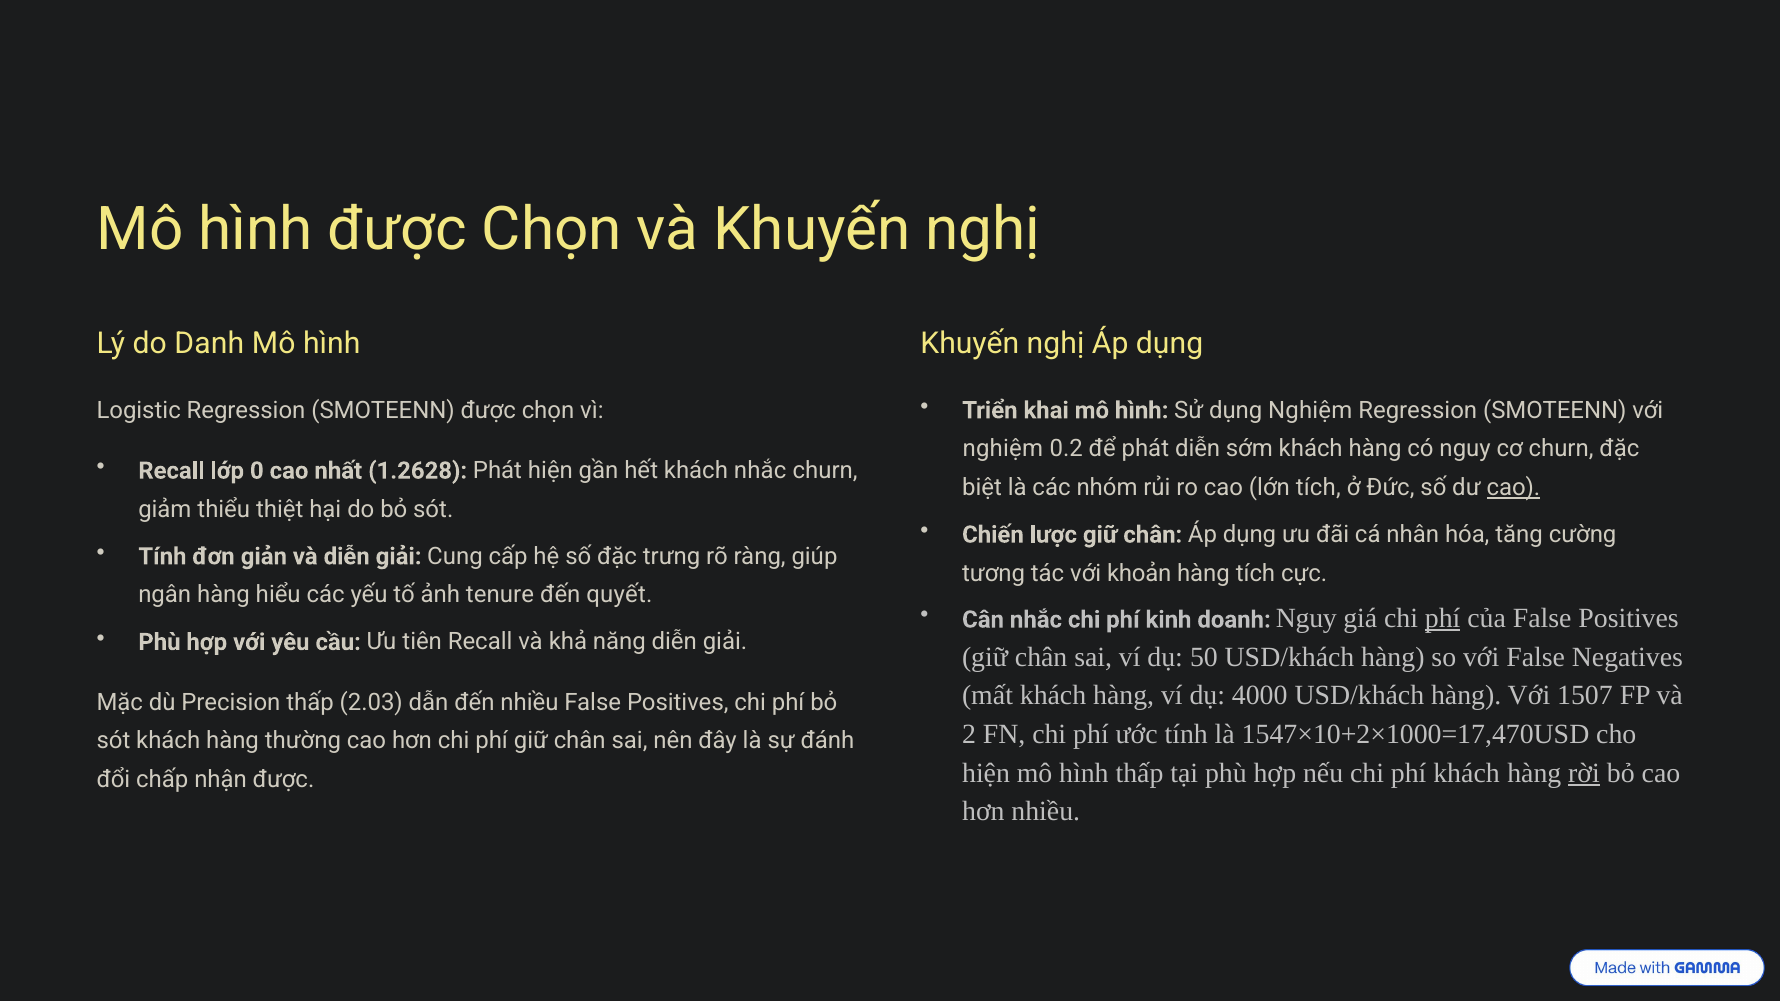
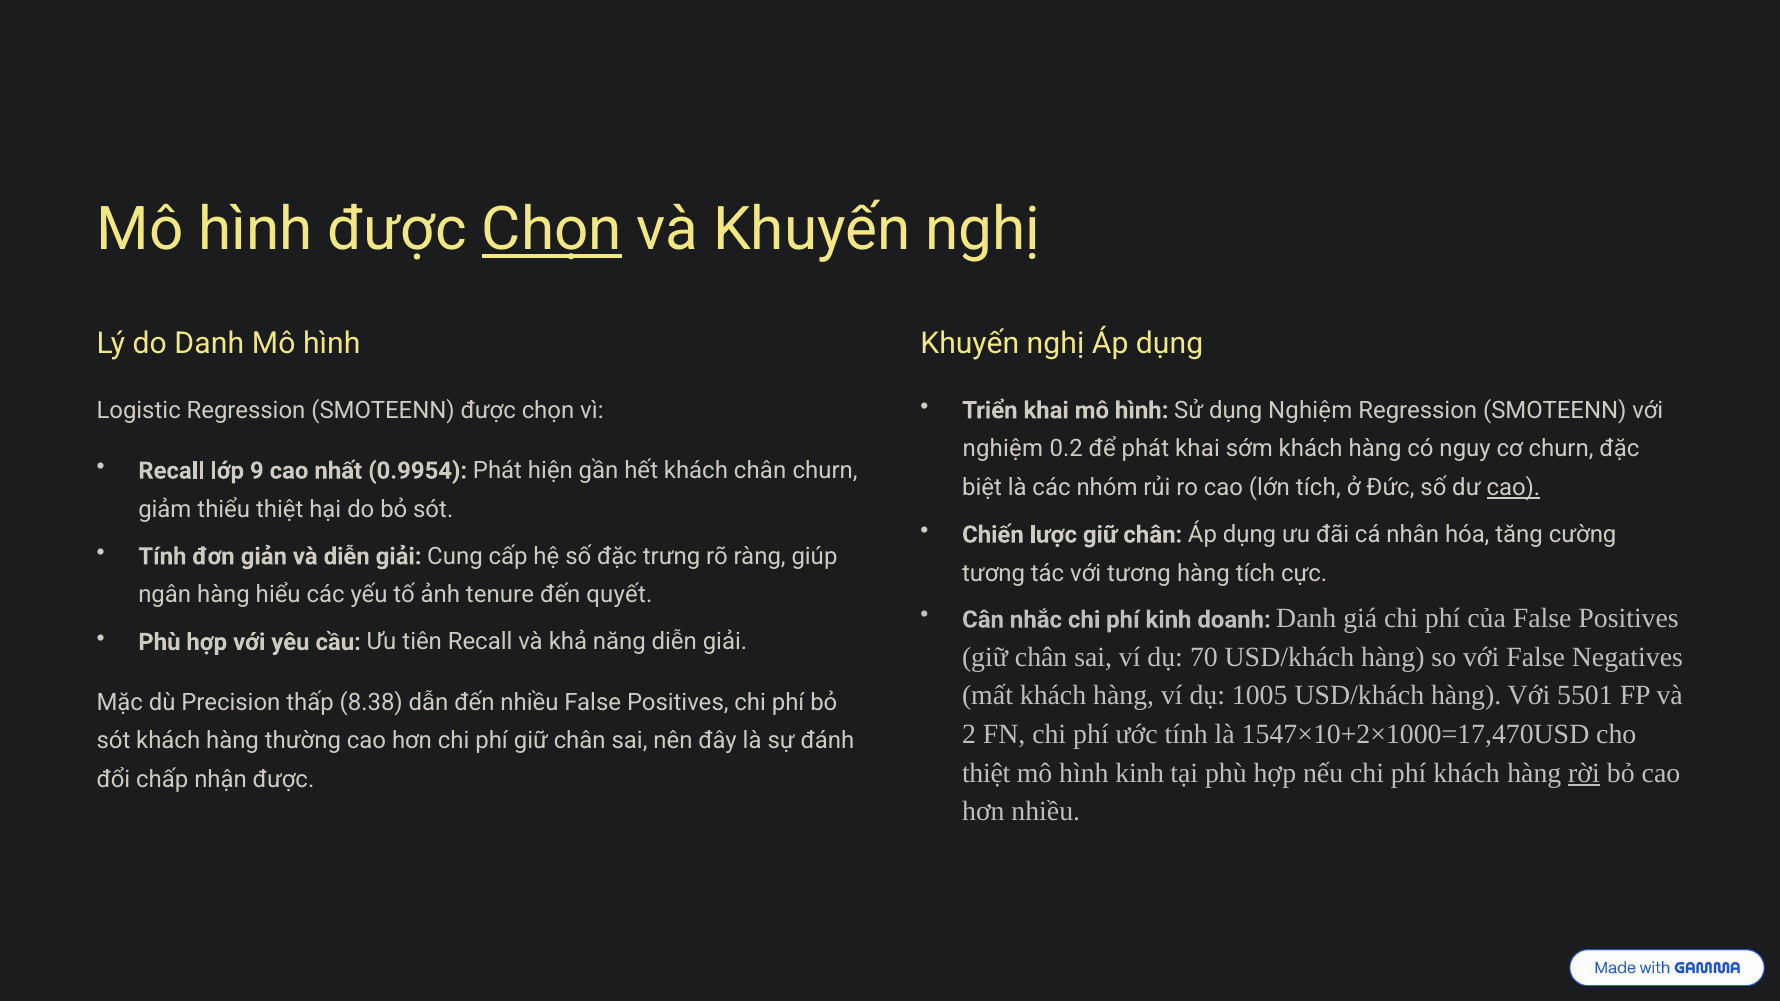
Chọn at (552, 230) underline: none -> present
phát diễn: diễn -> khai
0: 0 -> 9
1.2628: 1.2628 -> 0.9954
khách nhắc: nhắc -> chân
với khoản: khoản -> tương
doanh Nguy: Nguy -> Danh
phí at (1443, 619) underline: present -> none
50: 50 -> 70
4000: 4000 -> 1005
1507: 1507 -> 5501
2.03: 2.03 -> 8.38
hiện at (986, 773): hiện -> thiệt
hình thấp: thấp -> kinh
